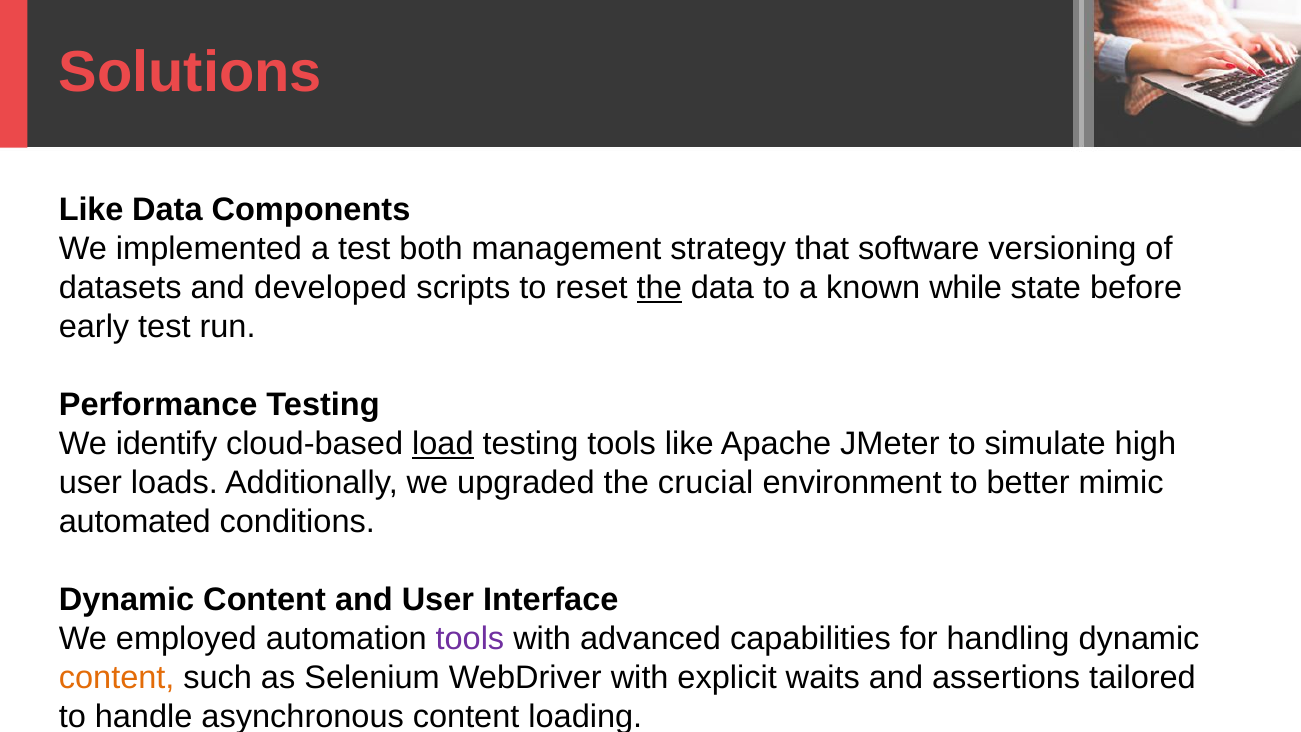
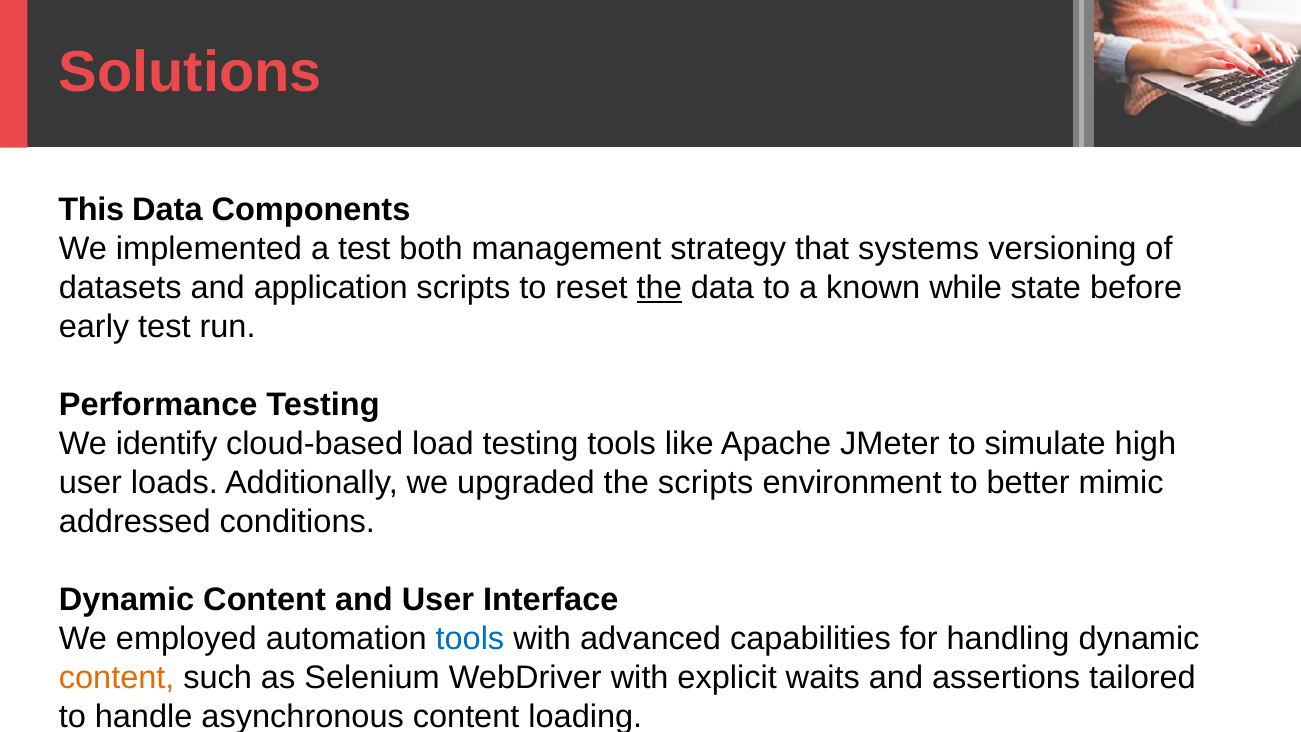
Like at (91, 210): Like -> This
software: software -> systems
developed: developed -> application
load underline: present -> none
the crucial: crucial -> scripts
automated: automated -> addressed
tools at (470, 639) colour: purple -> blue
